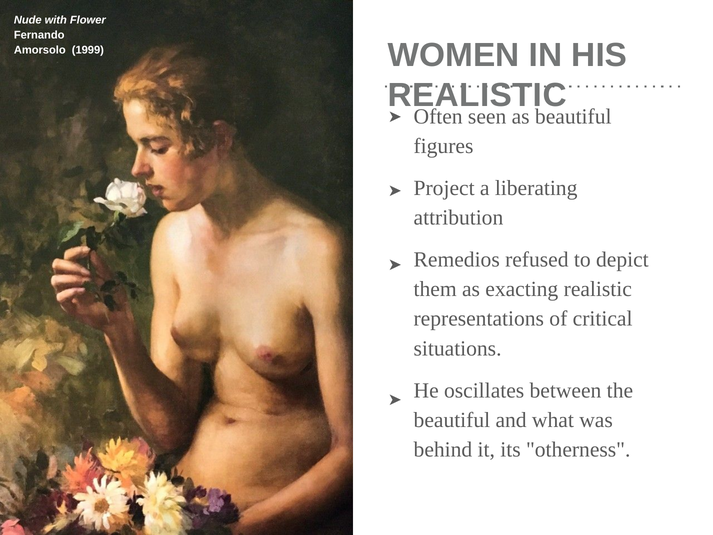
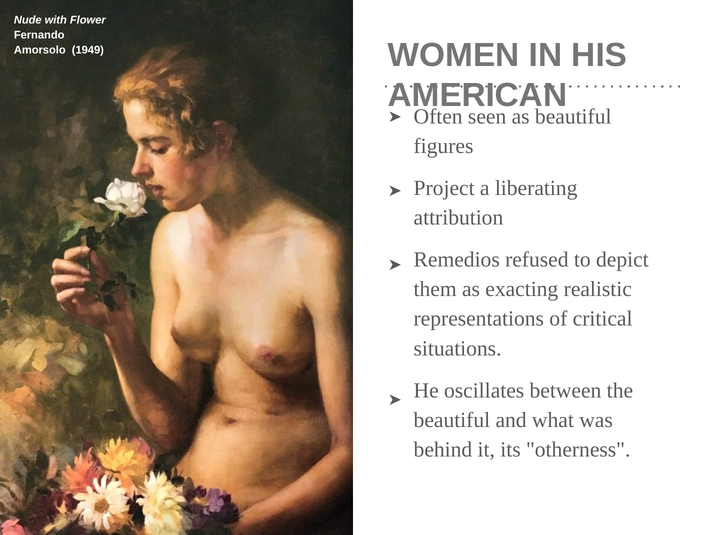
1999: 1999 -> 1949
REALISTIC at (477, 95): REALISTIC -> AMERICAN
